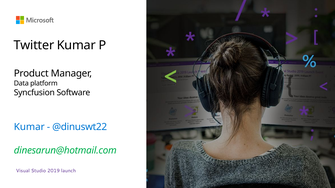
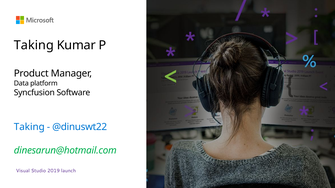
Twitter at (34, 45): Twitter -> Taking
Kumar at (29, 127): Kumar -> Taking
